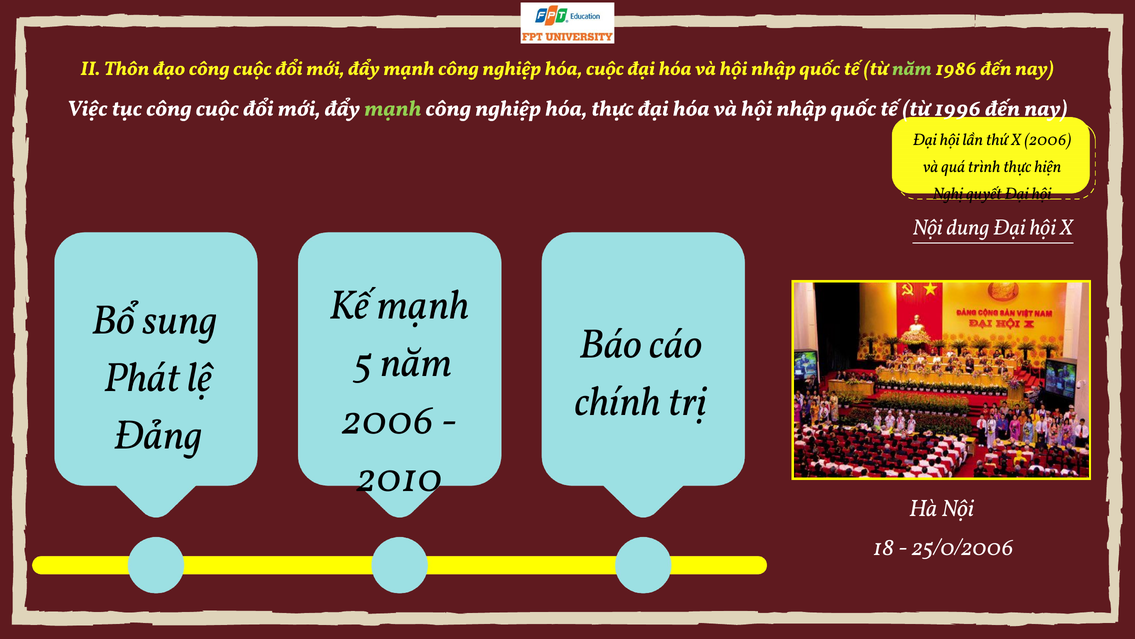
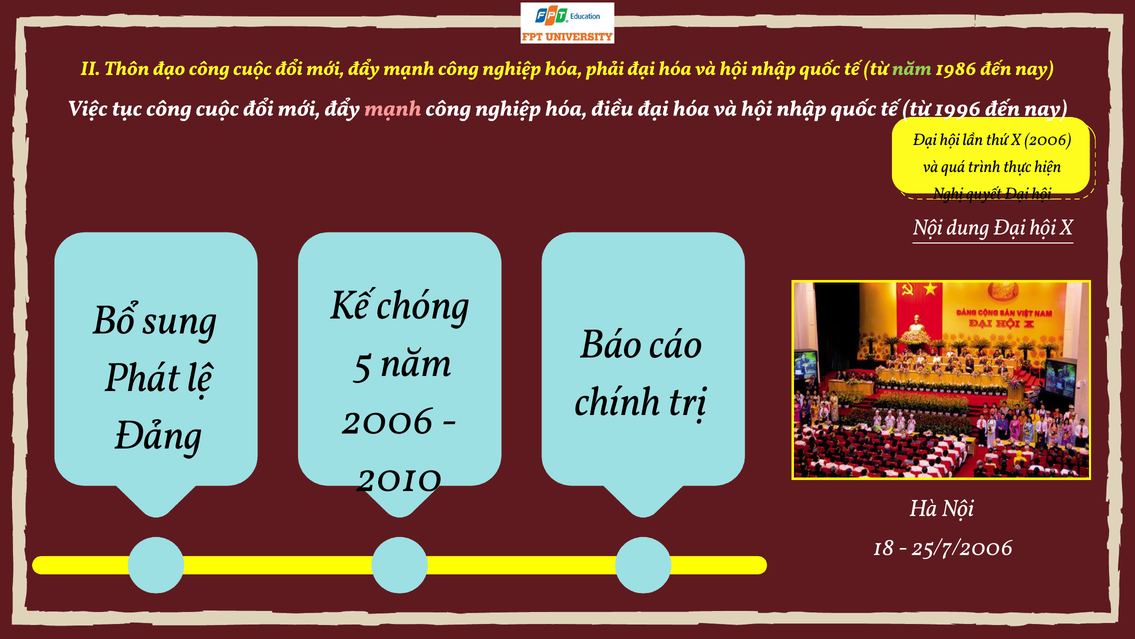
hóa cuộc: cuộc -> phải
mạnh at (393, 108) colour: light green -> pink
hóa thực: thực -> điều
Kế mạnh: mạnh -> chóng
25/0/2006: 25/0/2006 -> 25/7/2006
